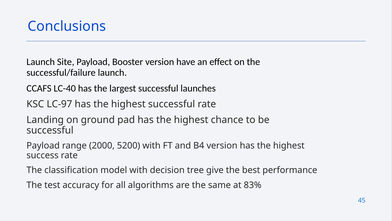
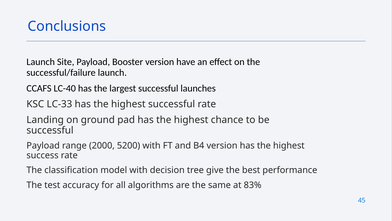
LC-97: LC-97 -> LC-33
